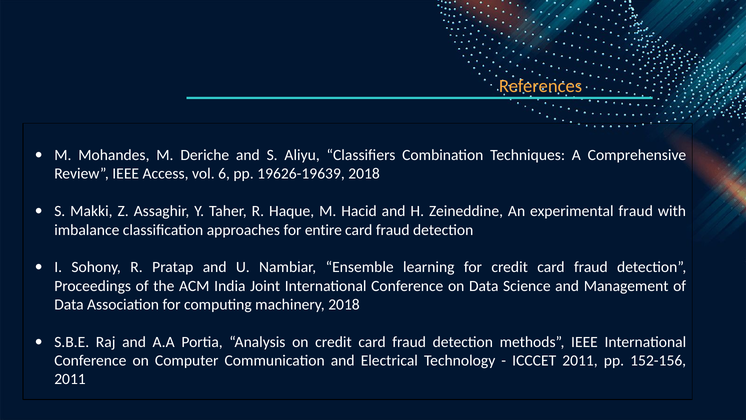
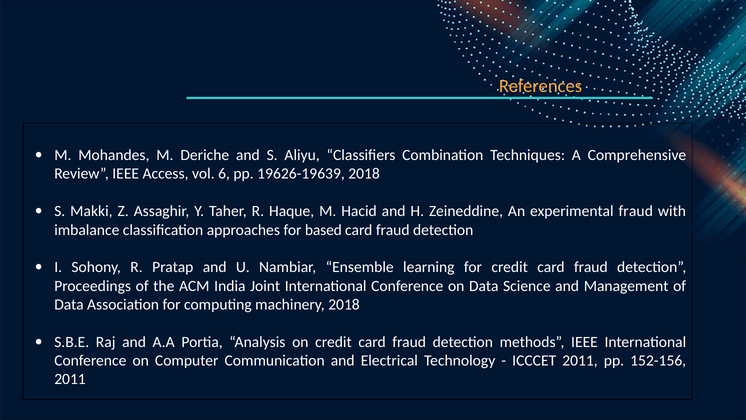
entire: entire -> based
